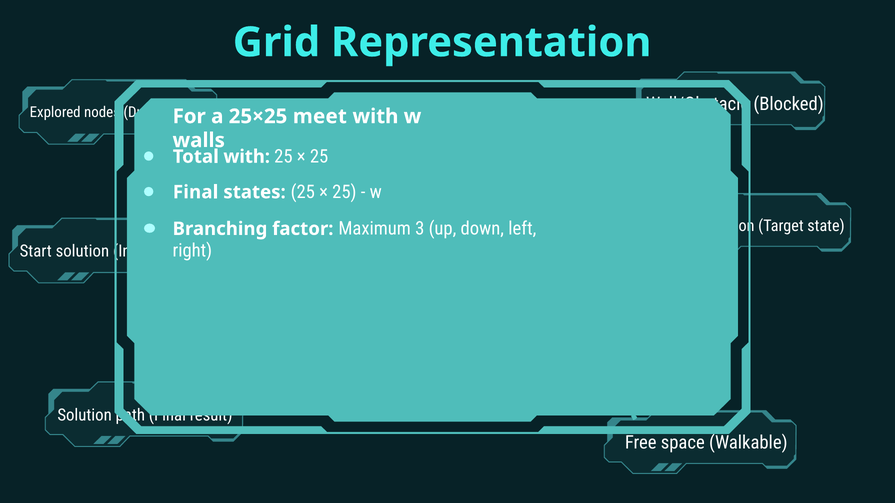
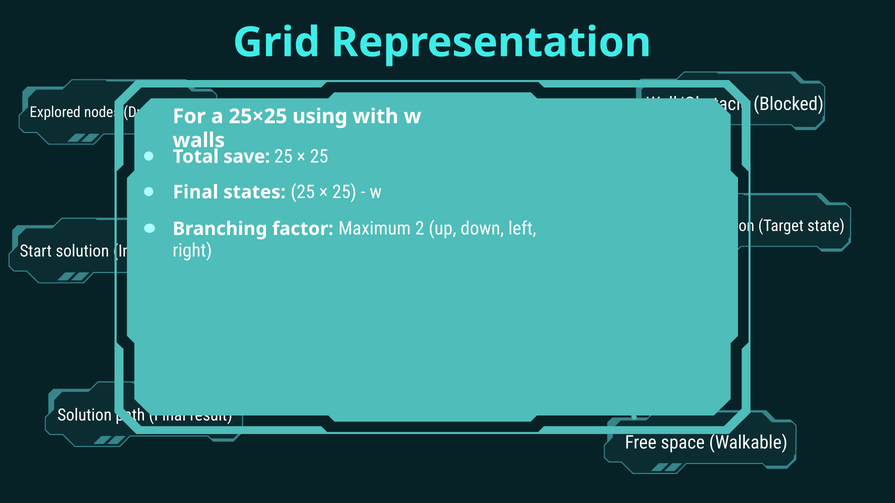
meet: meet -> using
Total with: with -> save
3: 3 -> 2
